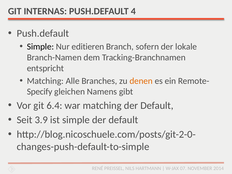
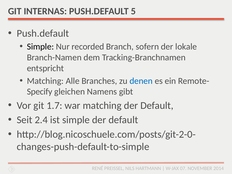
4: 4 -> 5
editieren: editieren -> recorded
denen colour: orange -> blue
6.4: 6.4 -> 1.7
3.9: 3.9 -> 2.4
